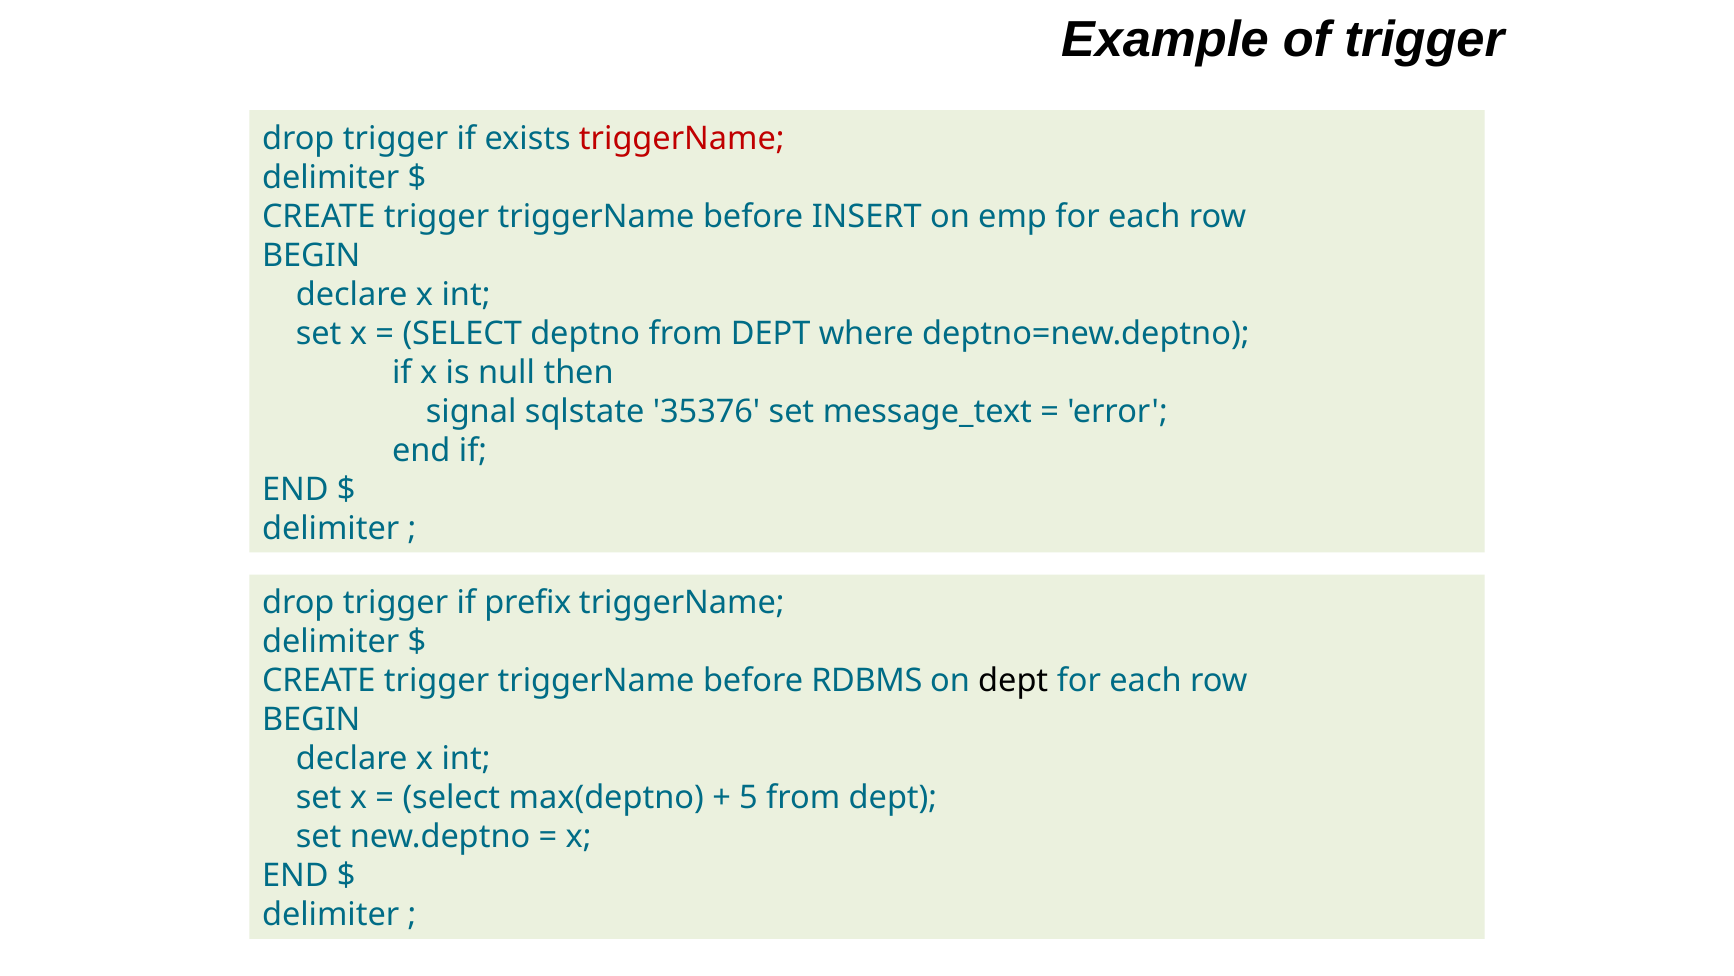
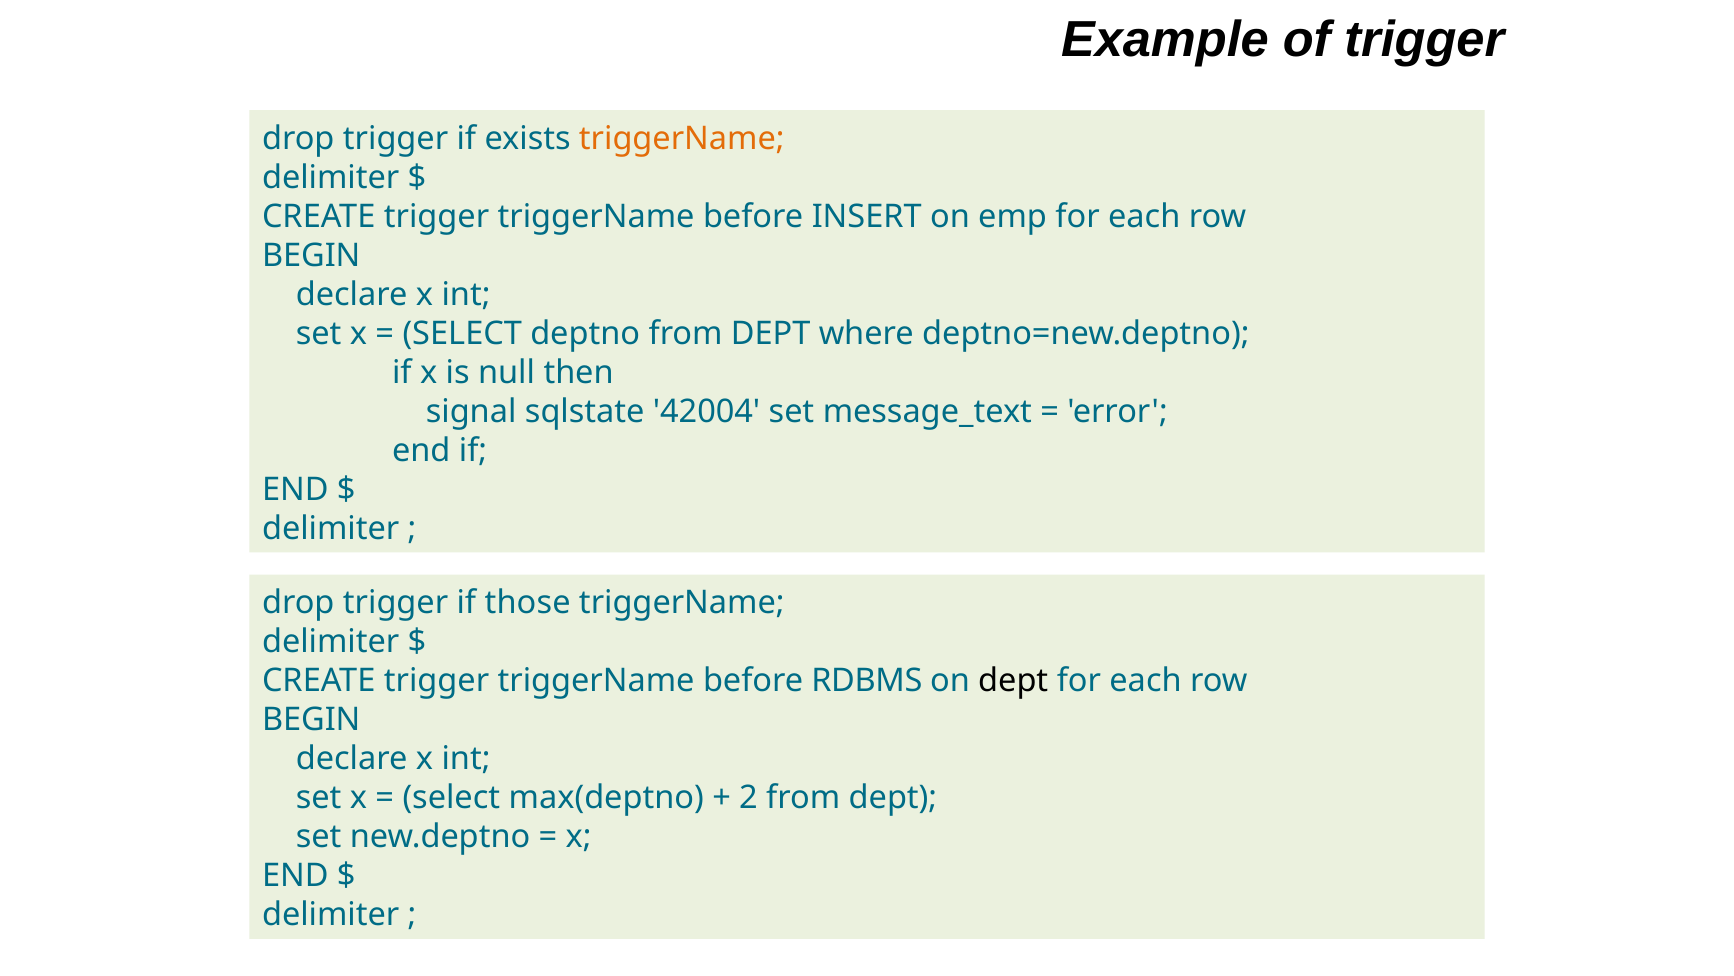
triggerName at (682, 138) colour: red -> orange
35376: 35376 -> 42004
prefix: prefix -> those
5: 5 -> 2
